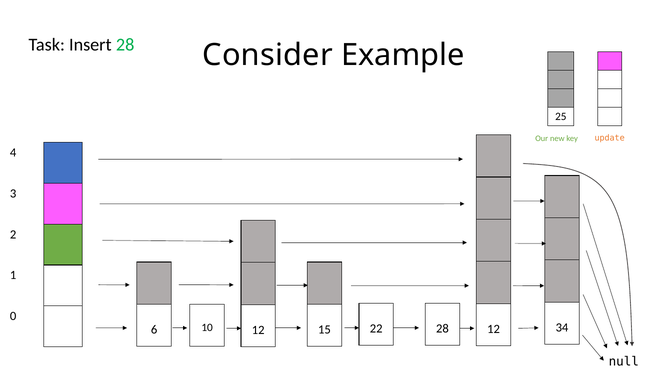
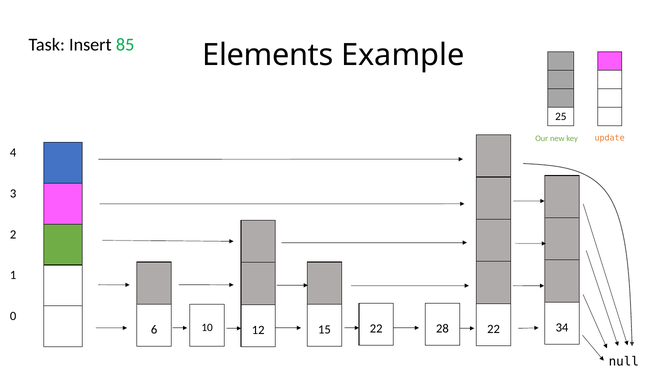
Insert 28: 28 -> 85
Consider: Consider -> Elements
28 12: 12 -> 22
